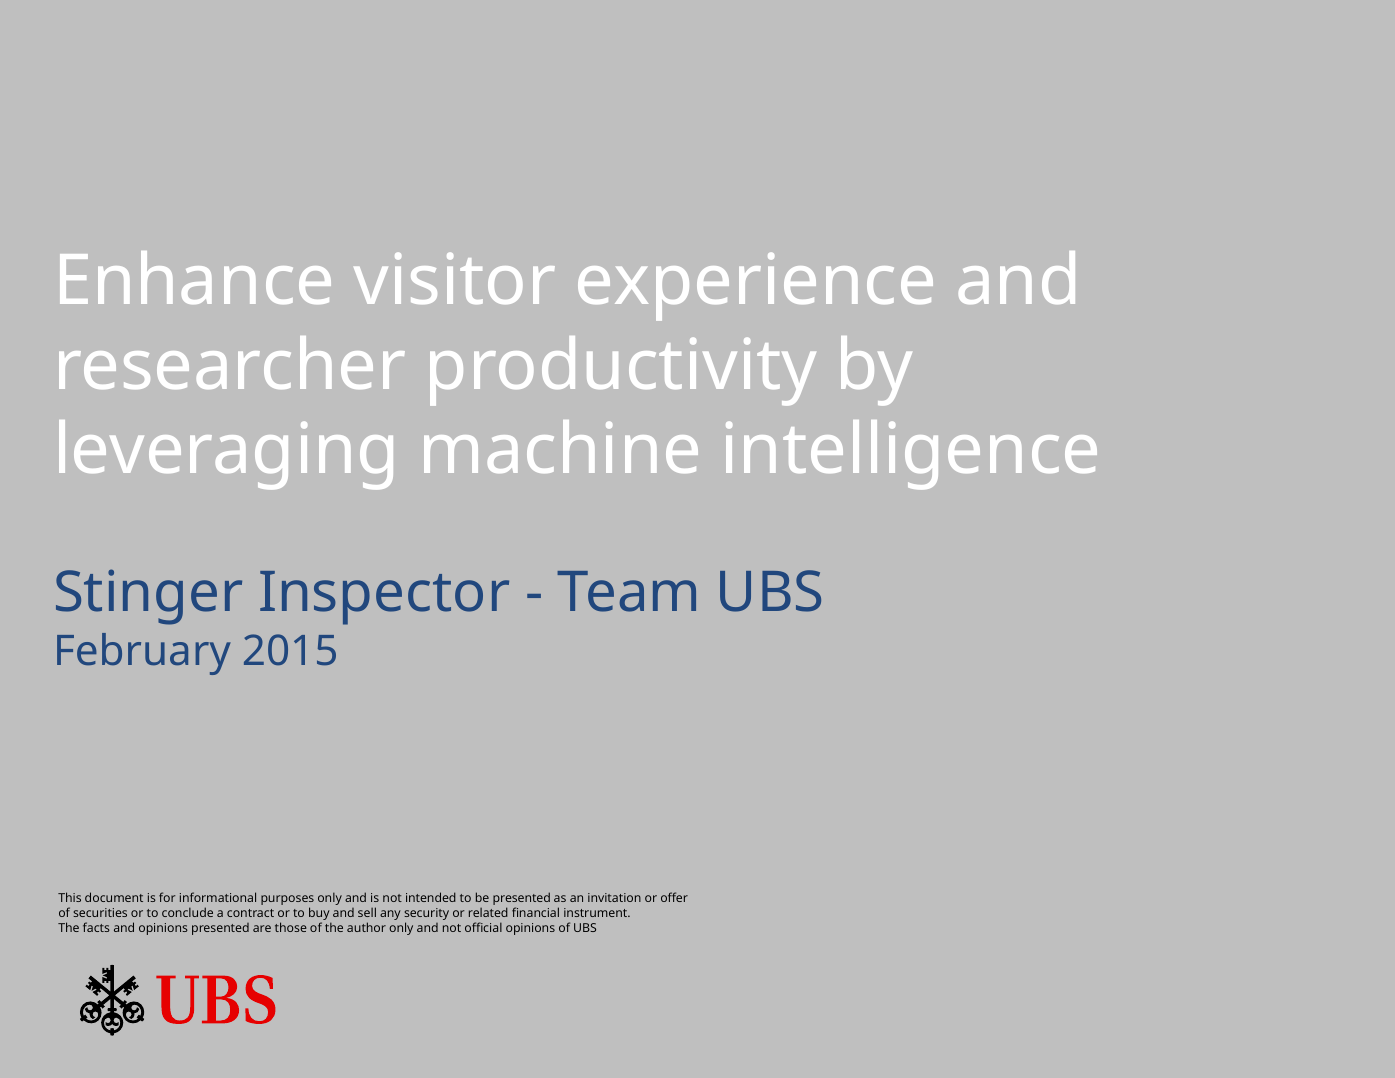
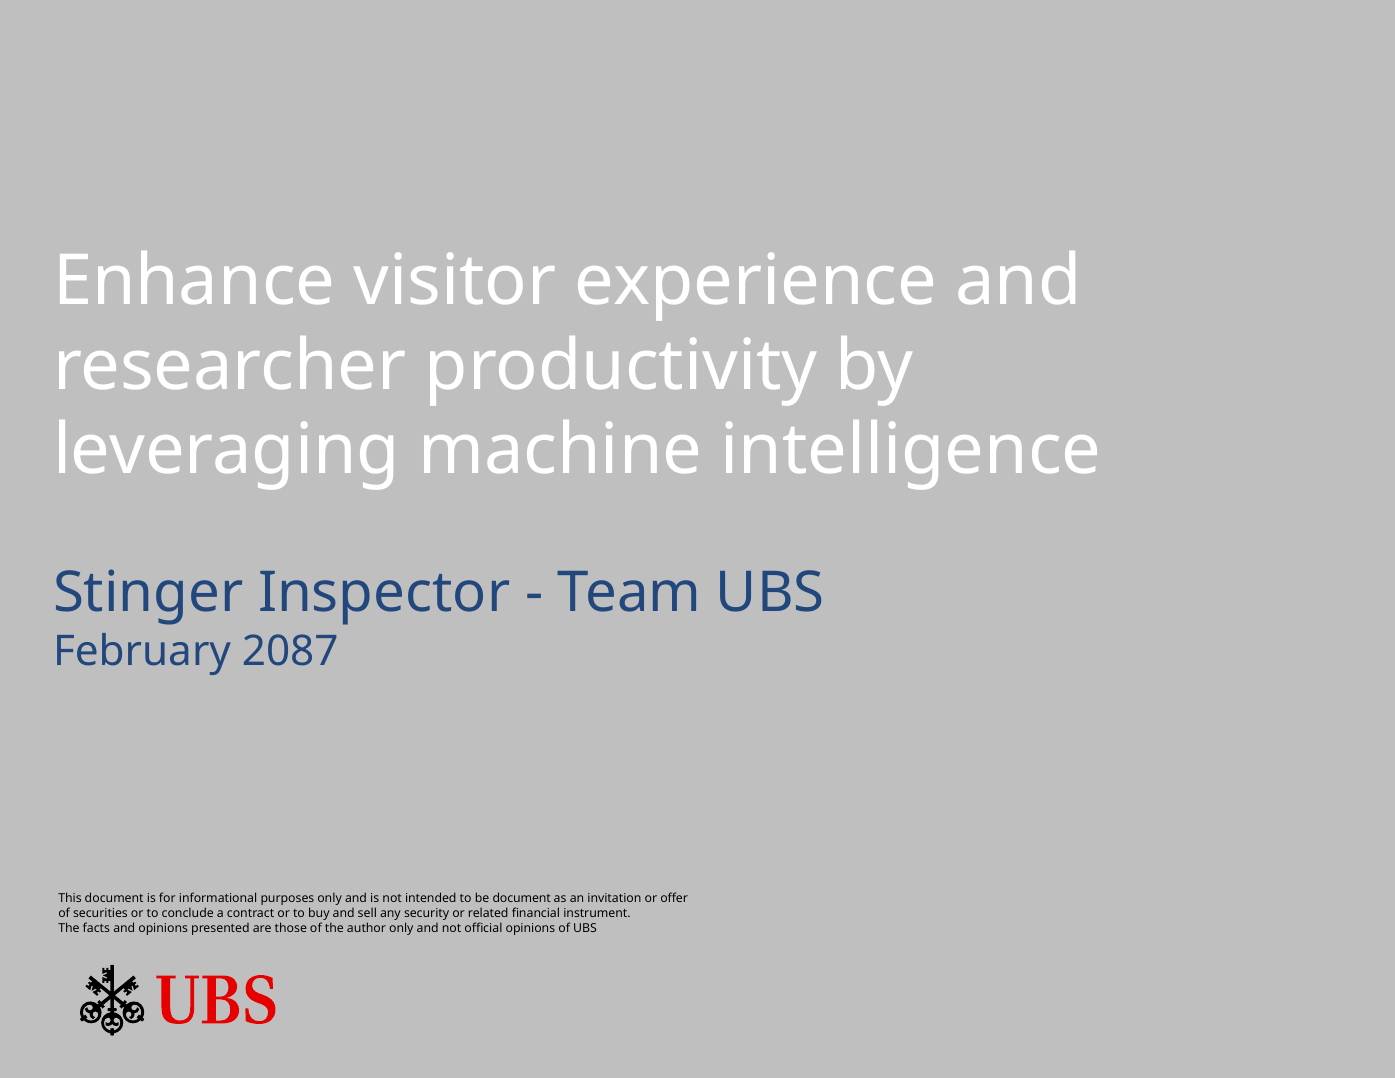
2015: 2015 -> 2087
be presented: presented -> document
